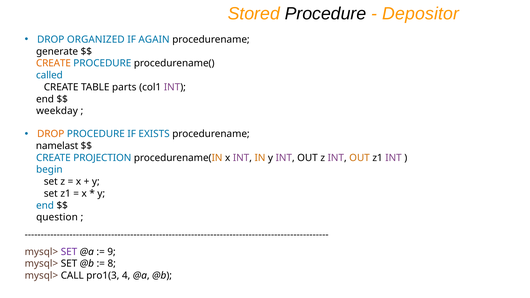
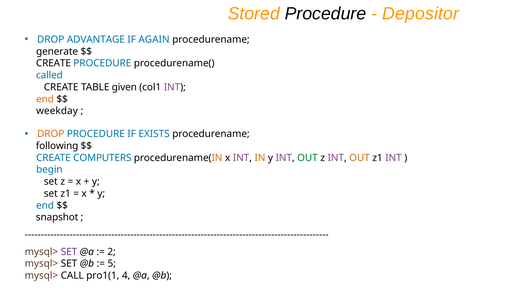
ORGANIZED: ORGANIZED -> ADVANTAGE
CREATE at (53, 63) colour: orange -> black
parts: parts -> given
end at (45, 99) colour: black -> orange
namelast: namelast -> following
PROJECTION: PROJECTION -> COMPUTERS
OUT at (308, 158) colour: black -> green
question: question -> snapshot
9: 9 -> 2
8: 8 -> 5
pro1(3: pro1(3 -> pro1(1
